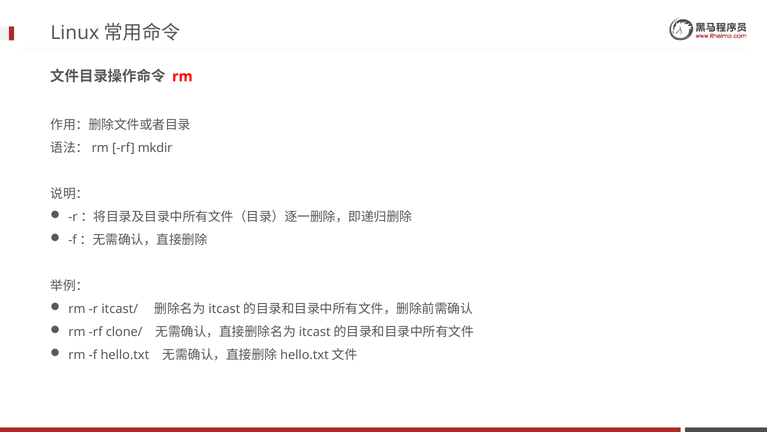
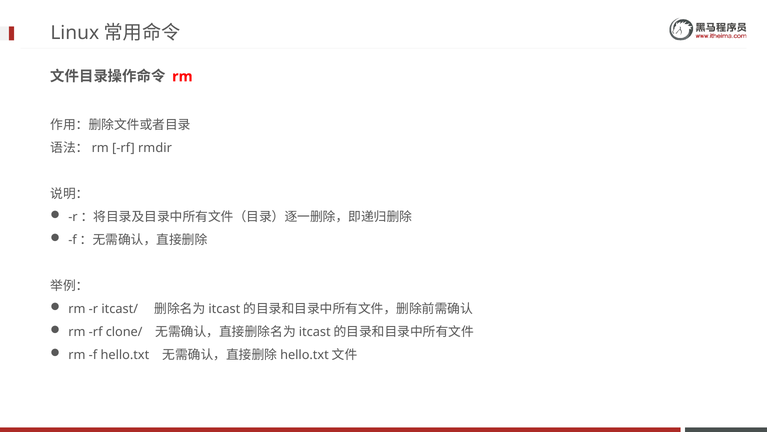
mkdir: mkdir -> rmdir
